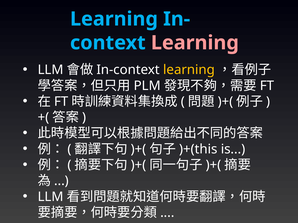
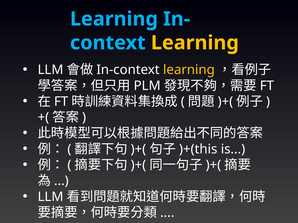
Learning at (195, 43) colour: pink -> yellow
